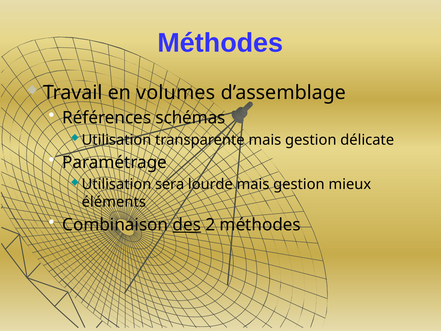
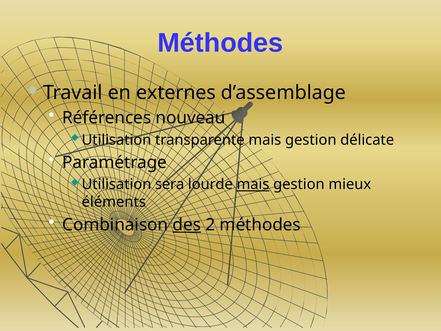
volumes: volumes -> externes
schémas: schémas -> nouveau
mais at (253, 184) underline: none -> present
